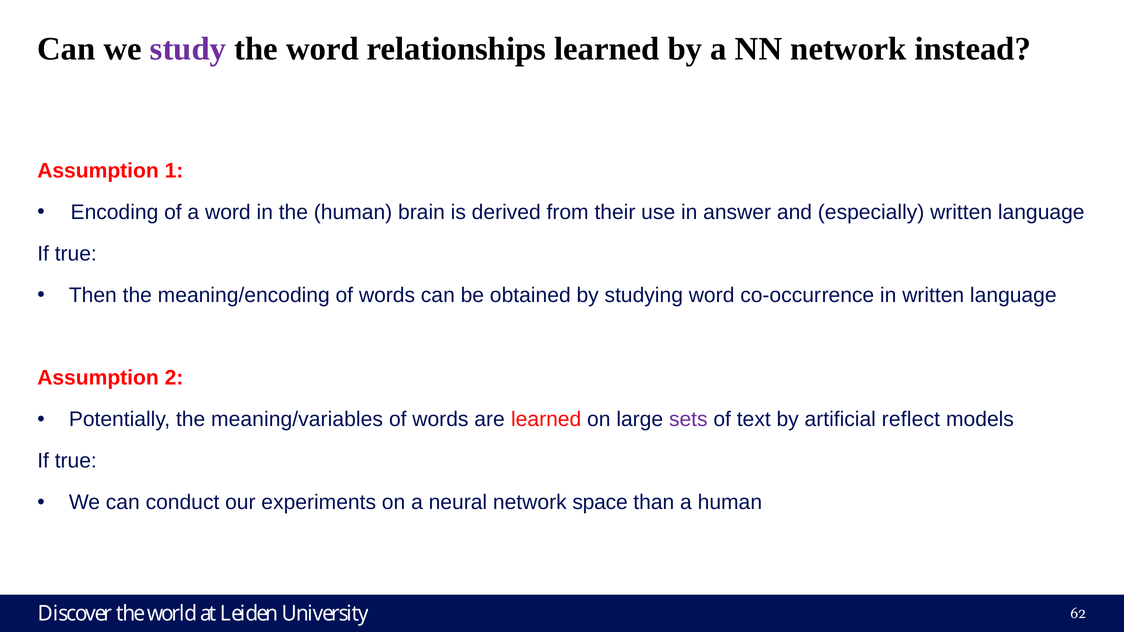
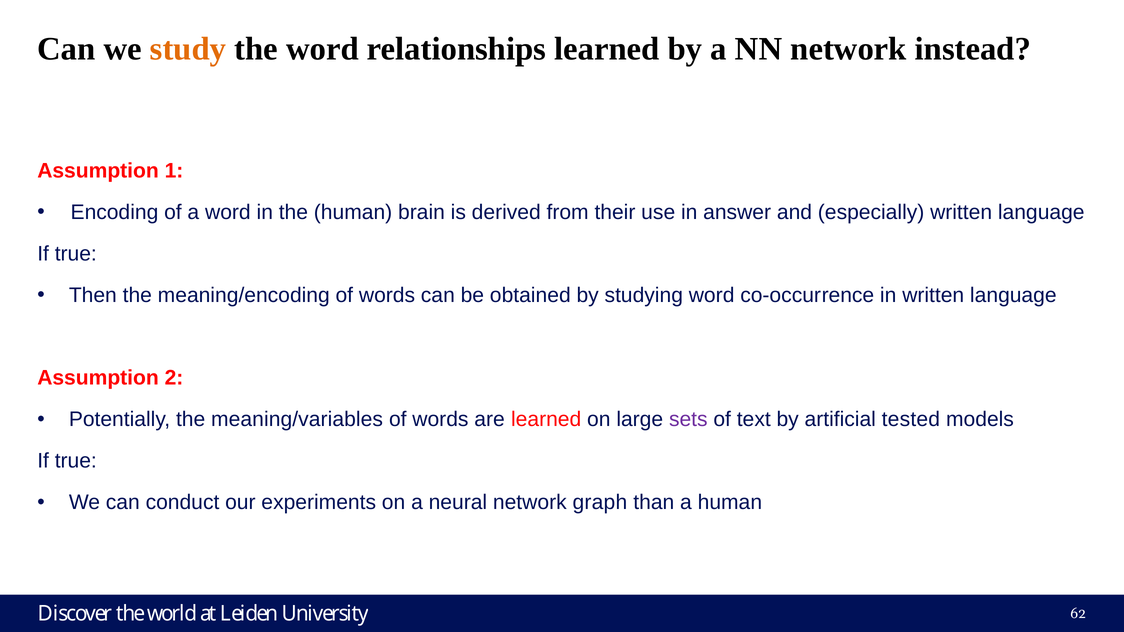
study colour: purple -> orange
reflect: reflect -> tested
space: space -> graph
